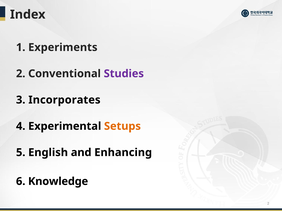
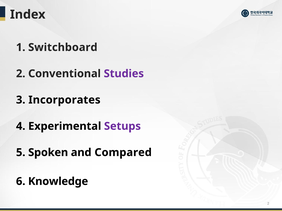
Experiments: Experiments -> Switchboard
Setups colour: orange -> purple
English: English -> Spoken
Enhancing: Enhancing -> Compared
